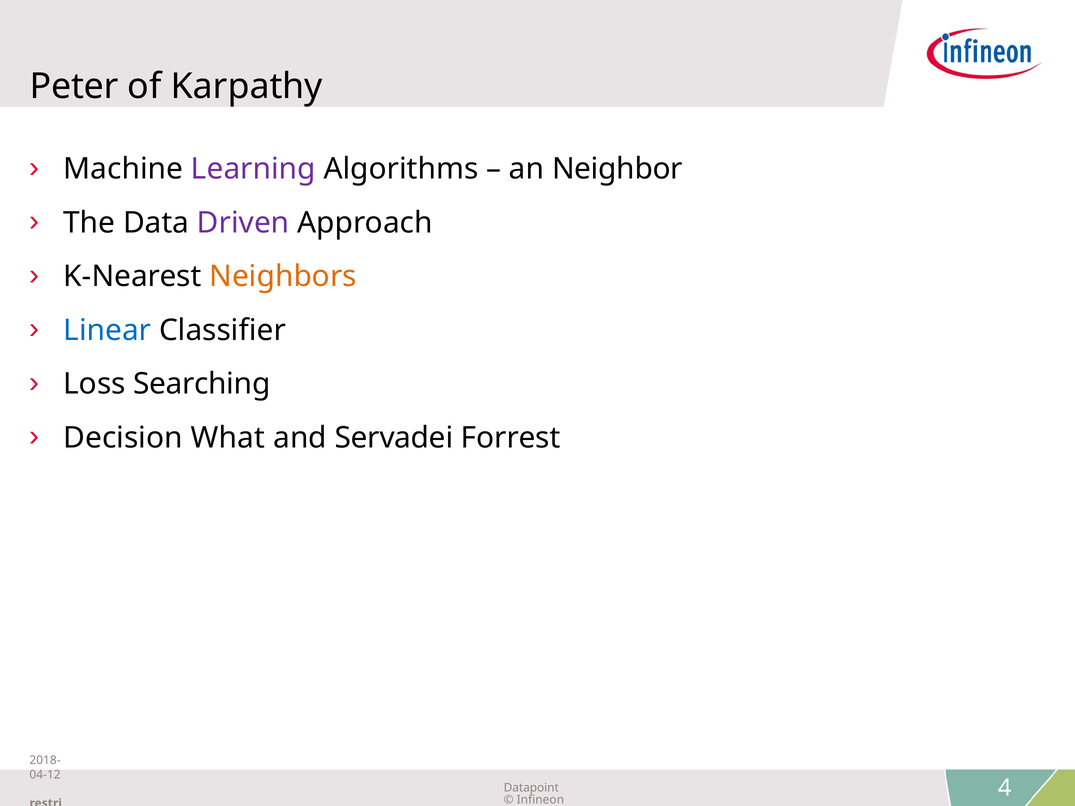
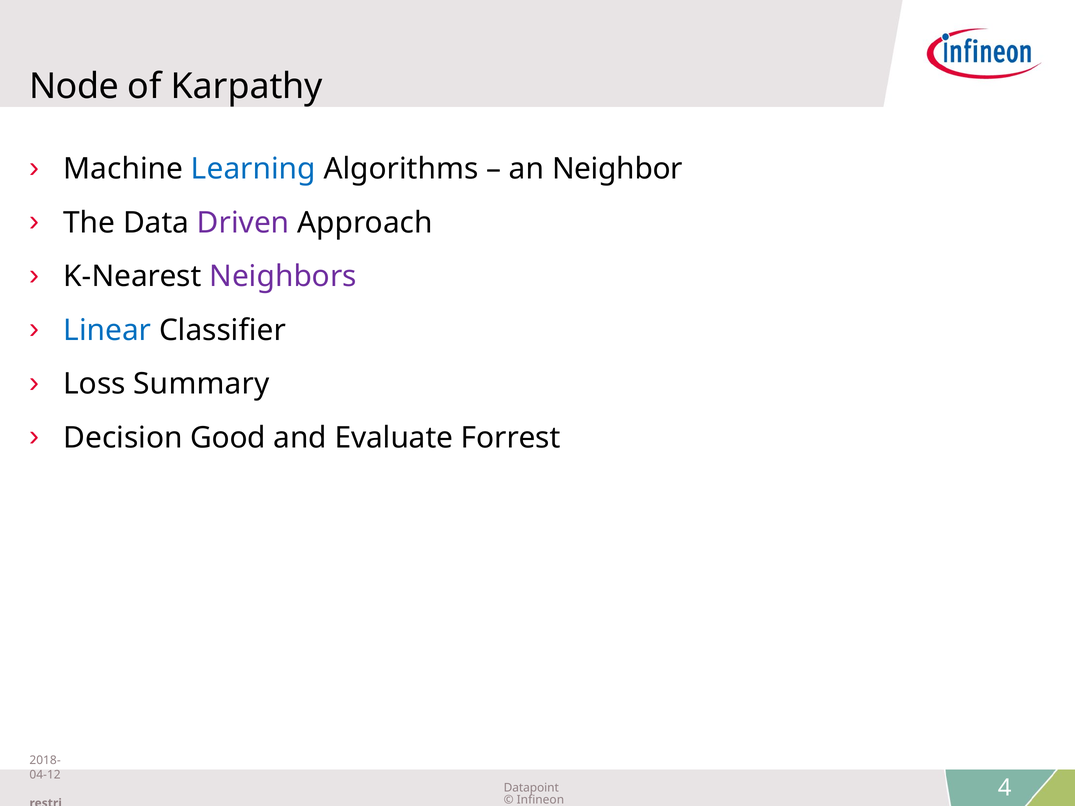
Peter: Peter -> Node
Learning colour: purple -> blue
Neighbors colour: orange -> purple
Searching: Searching -> Summary
What: What -> Good
Servadei: Servadei -> Evaluate
